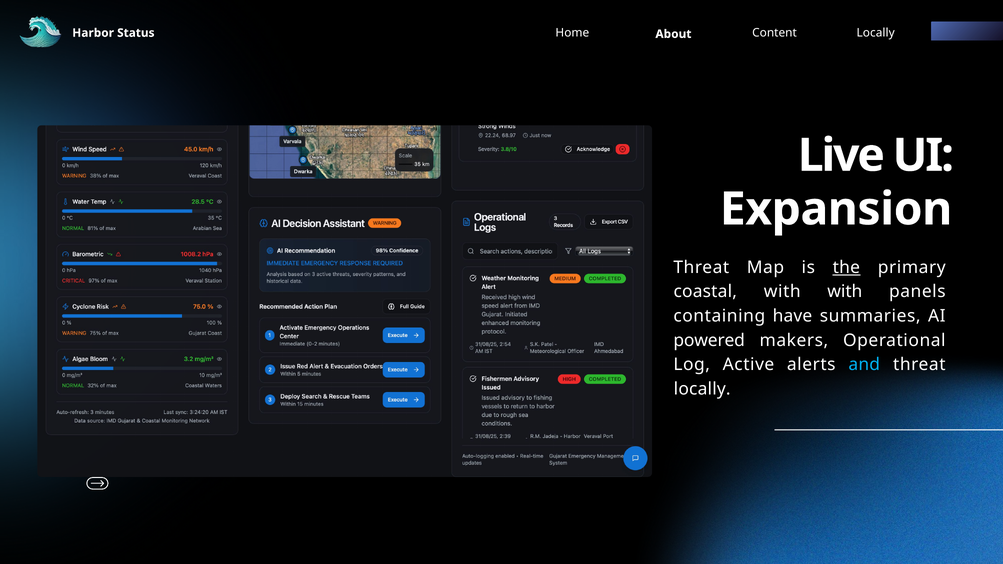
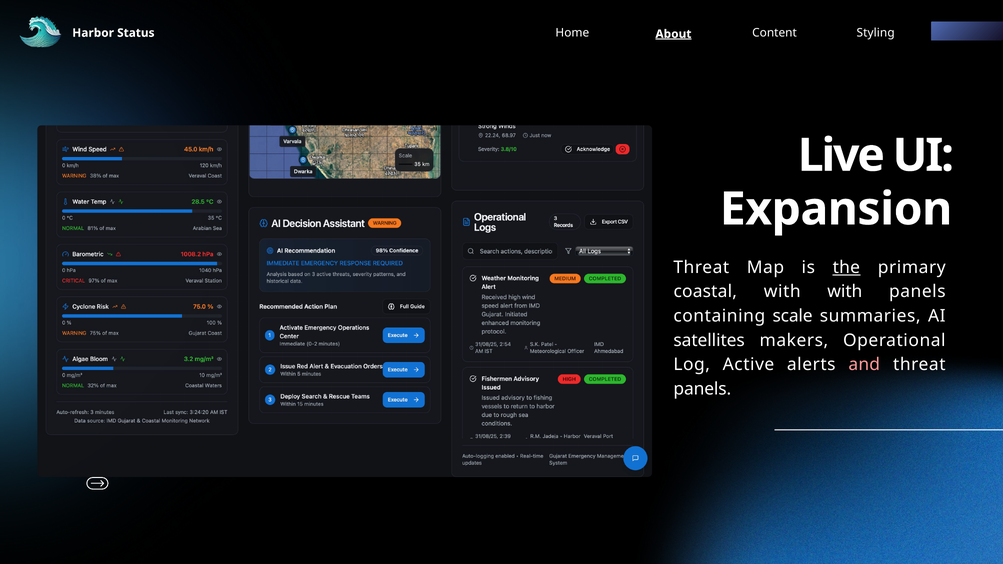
About underline: none -> present
Content Locally: Locally -> Styling
have: have -> scale
powered: powered -> satellites
and colour: light blue -> pink
locally at (702, 389): locally -> panels
